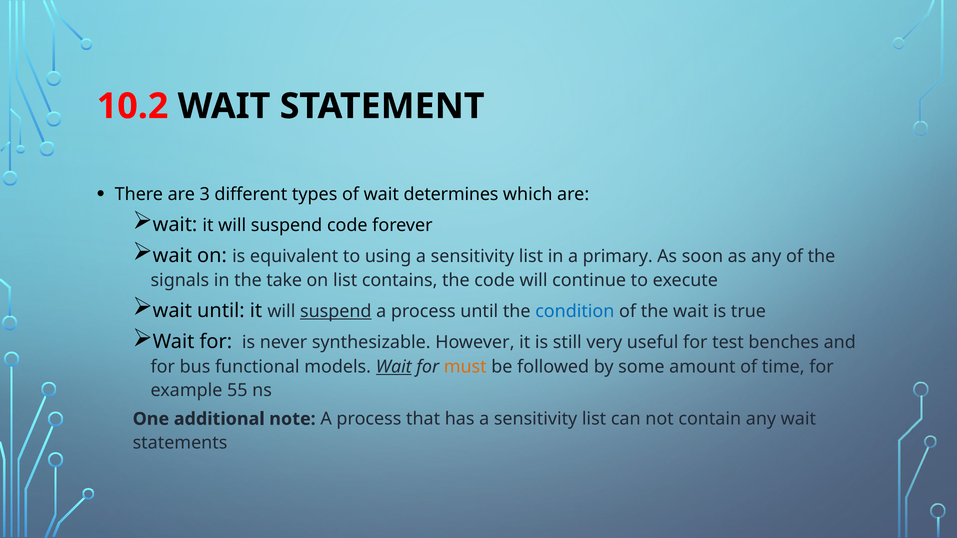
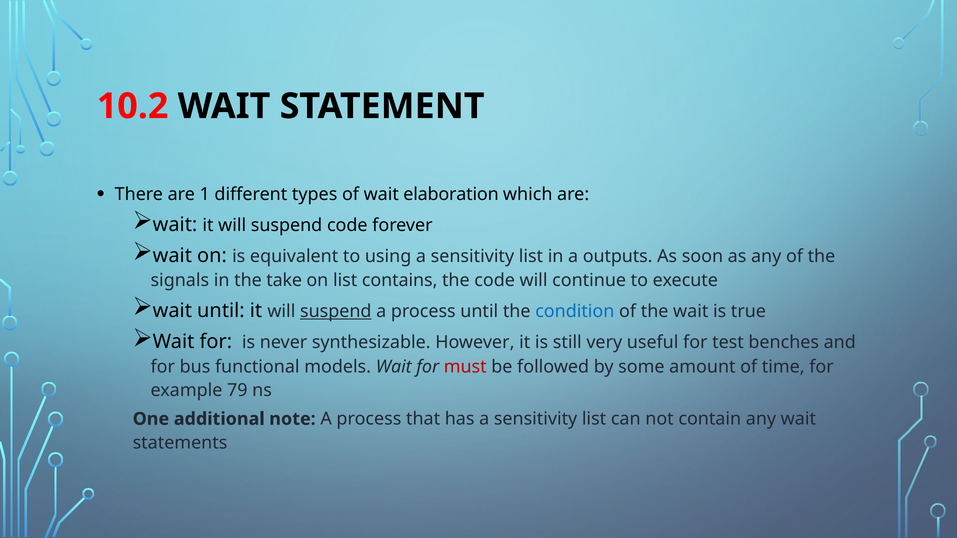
3: 3 -> 1
determines: determines -> elaboration
primary: primary -> outputs
Wait at (394, 367) underline: present -> none
must colour: orange -> red
55: 55 -> 79
